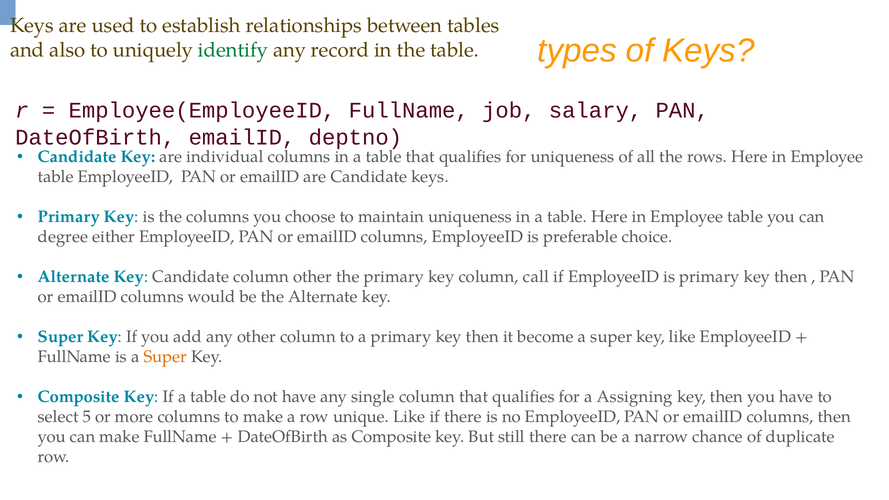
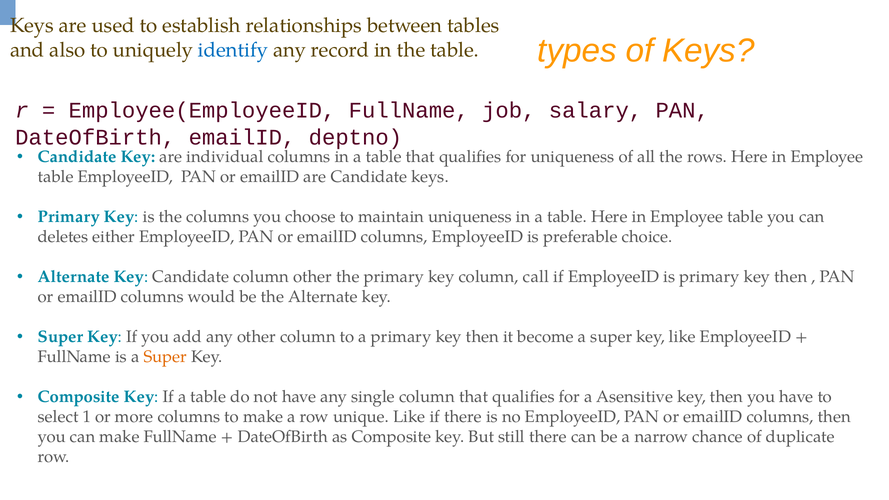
identify colour: green -> blue
degree: degree -> deletes
Assigning: Assigning -> Asensitive
5: 5 -> 1
